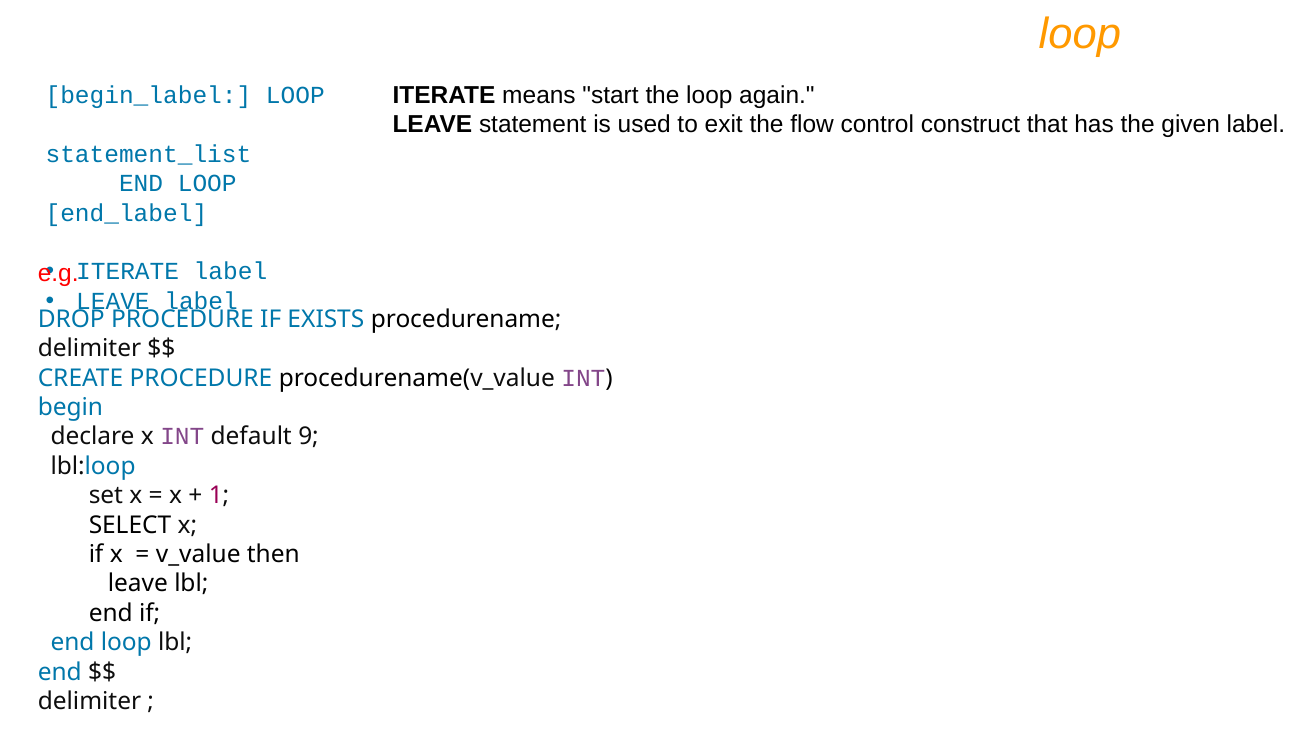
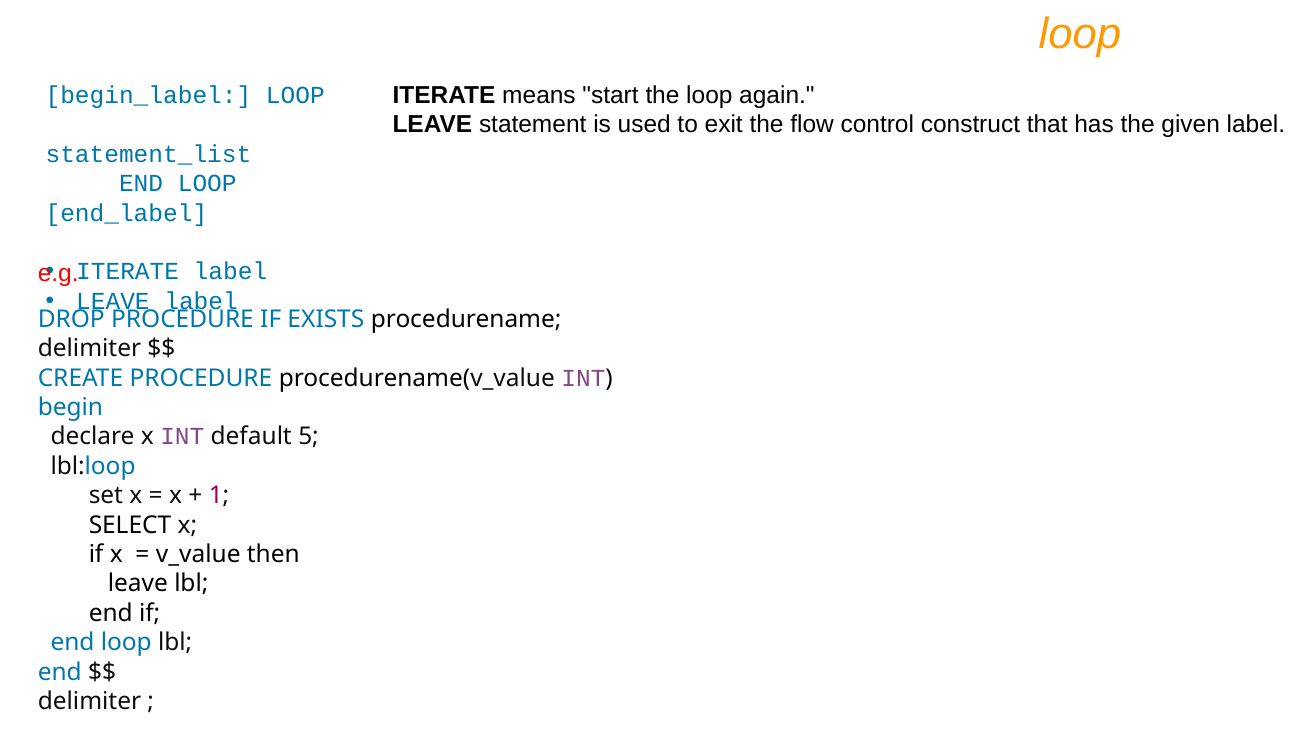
9: 9 -> 5
